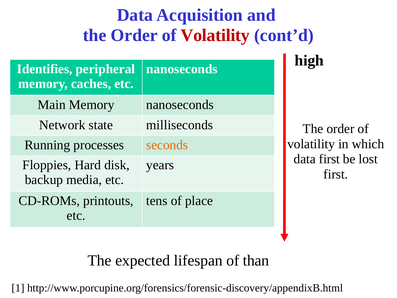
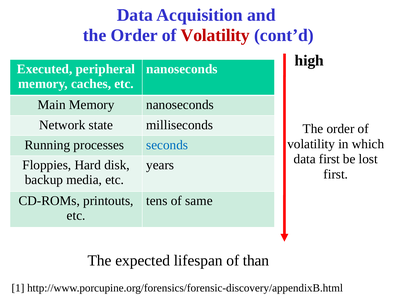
Identifies: Identifies -> Executed
seconds colour: orange -> blue
place: place -> same
